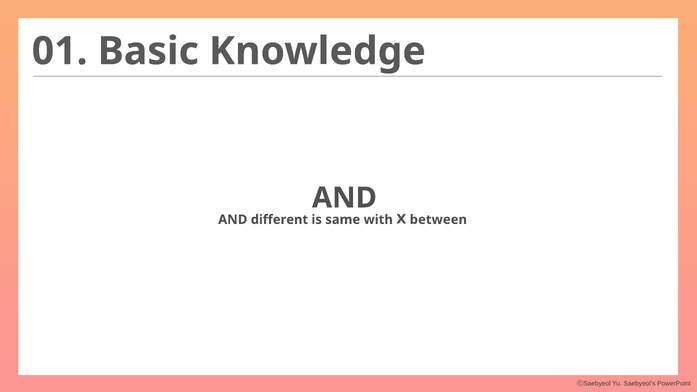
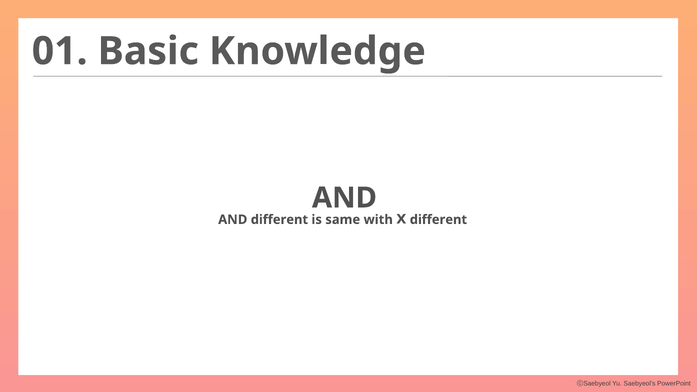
with between: between -> different
